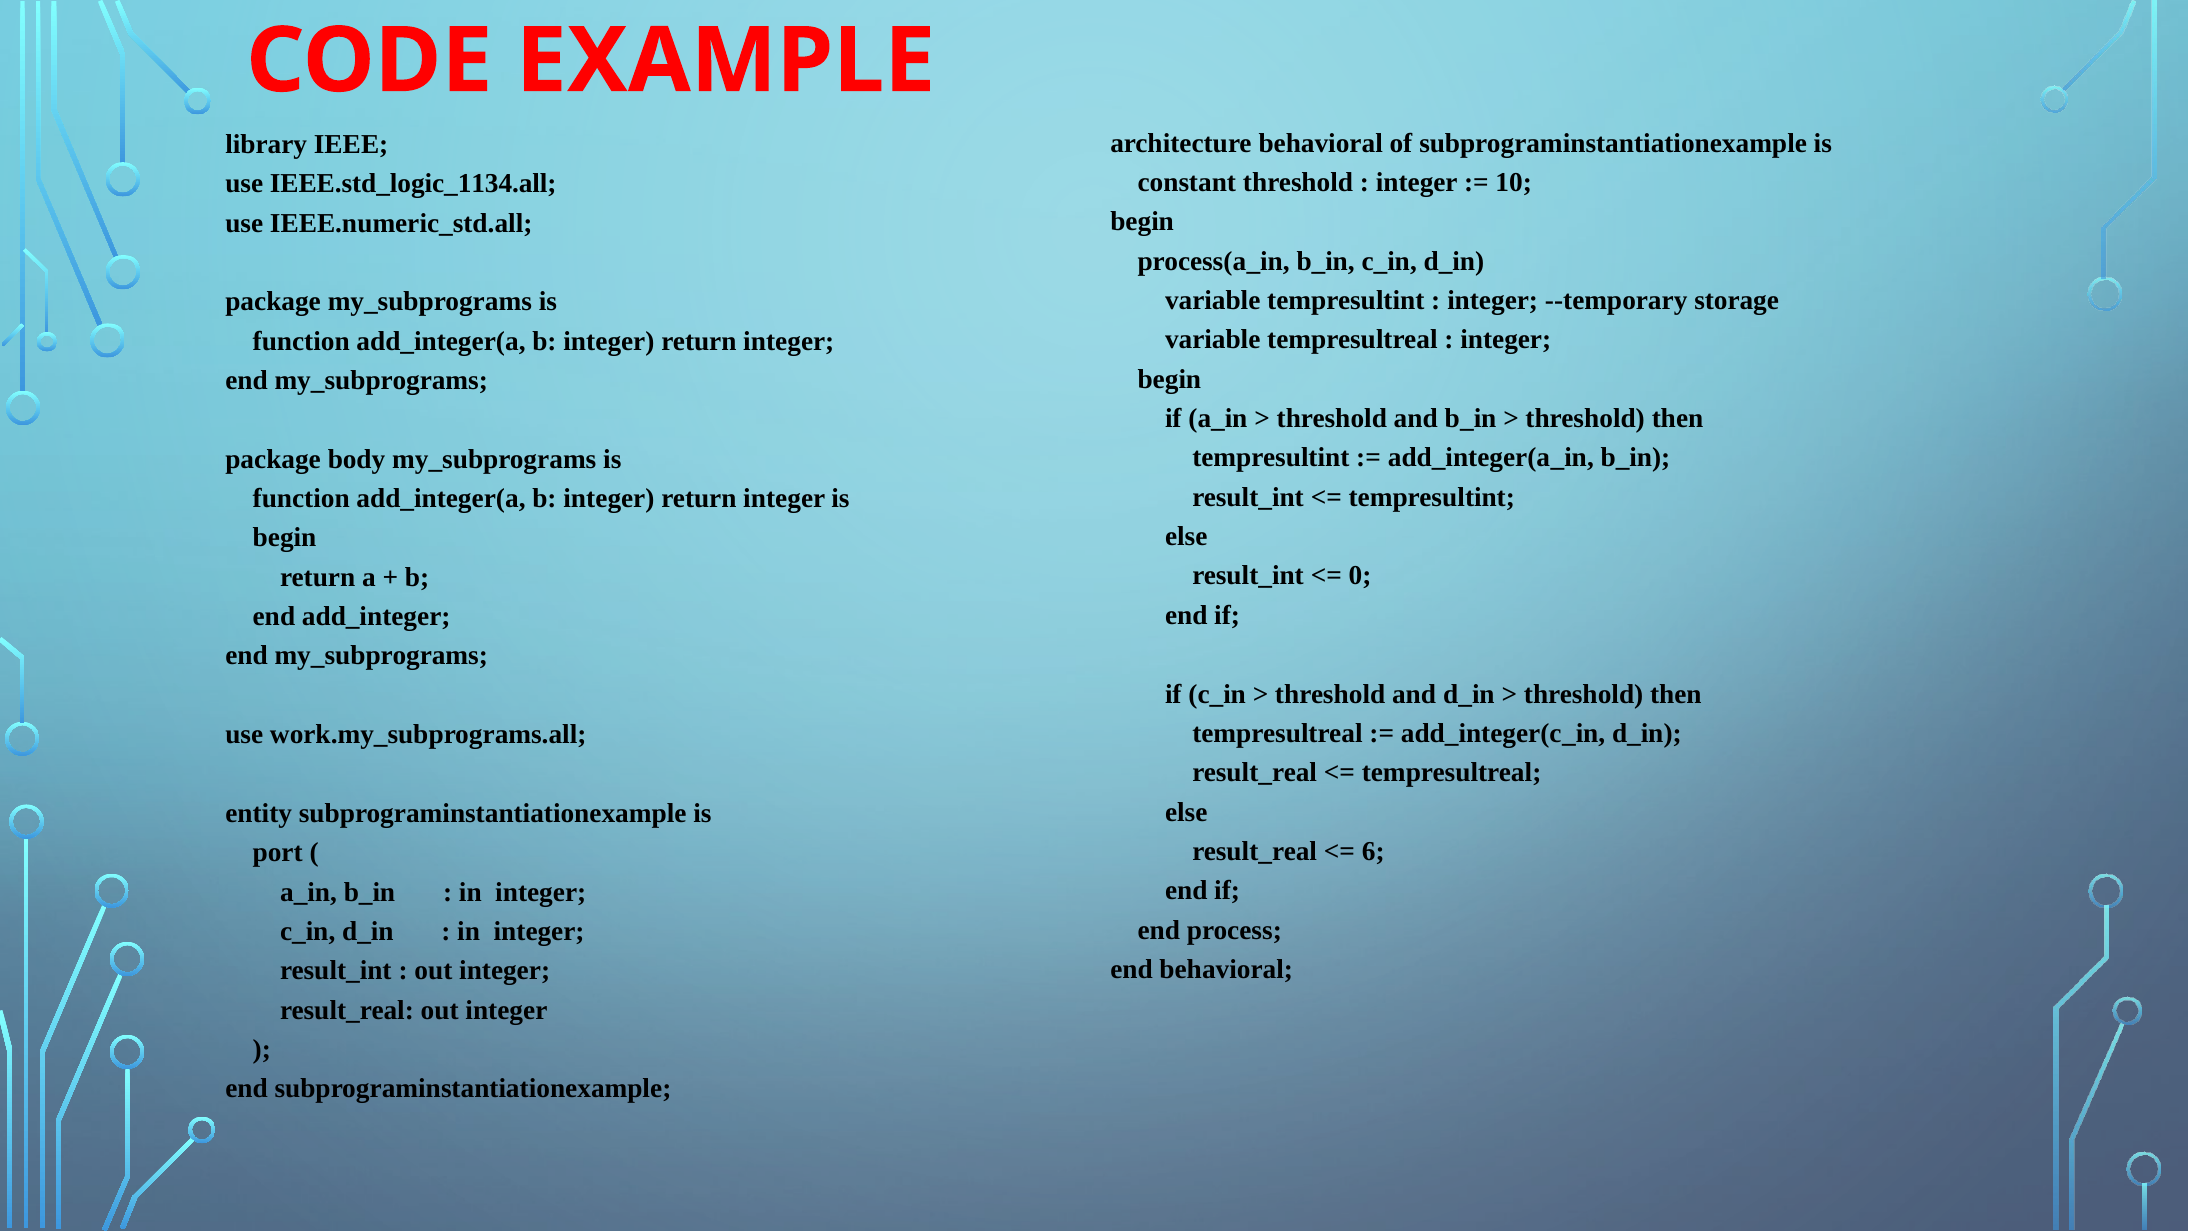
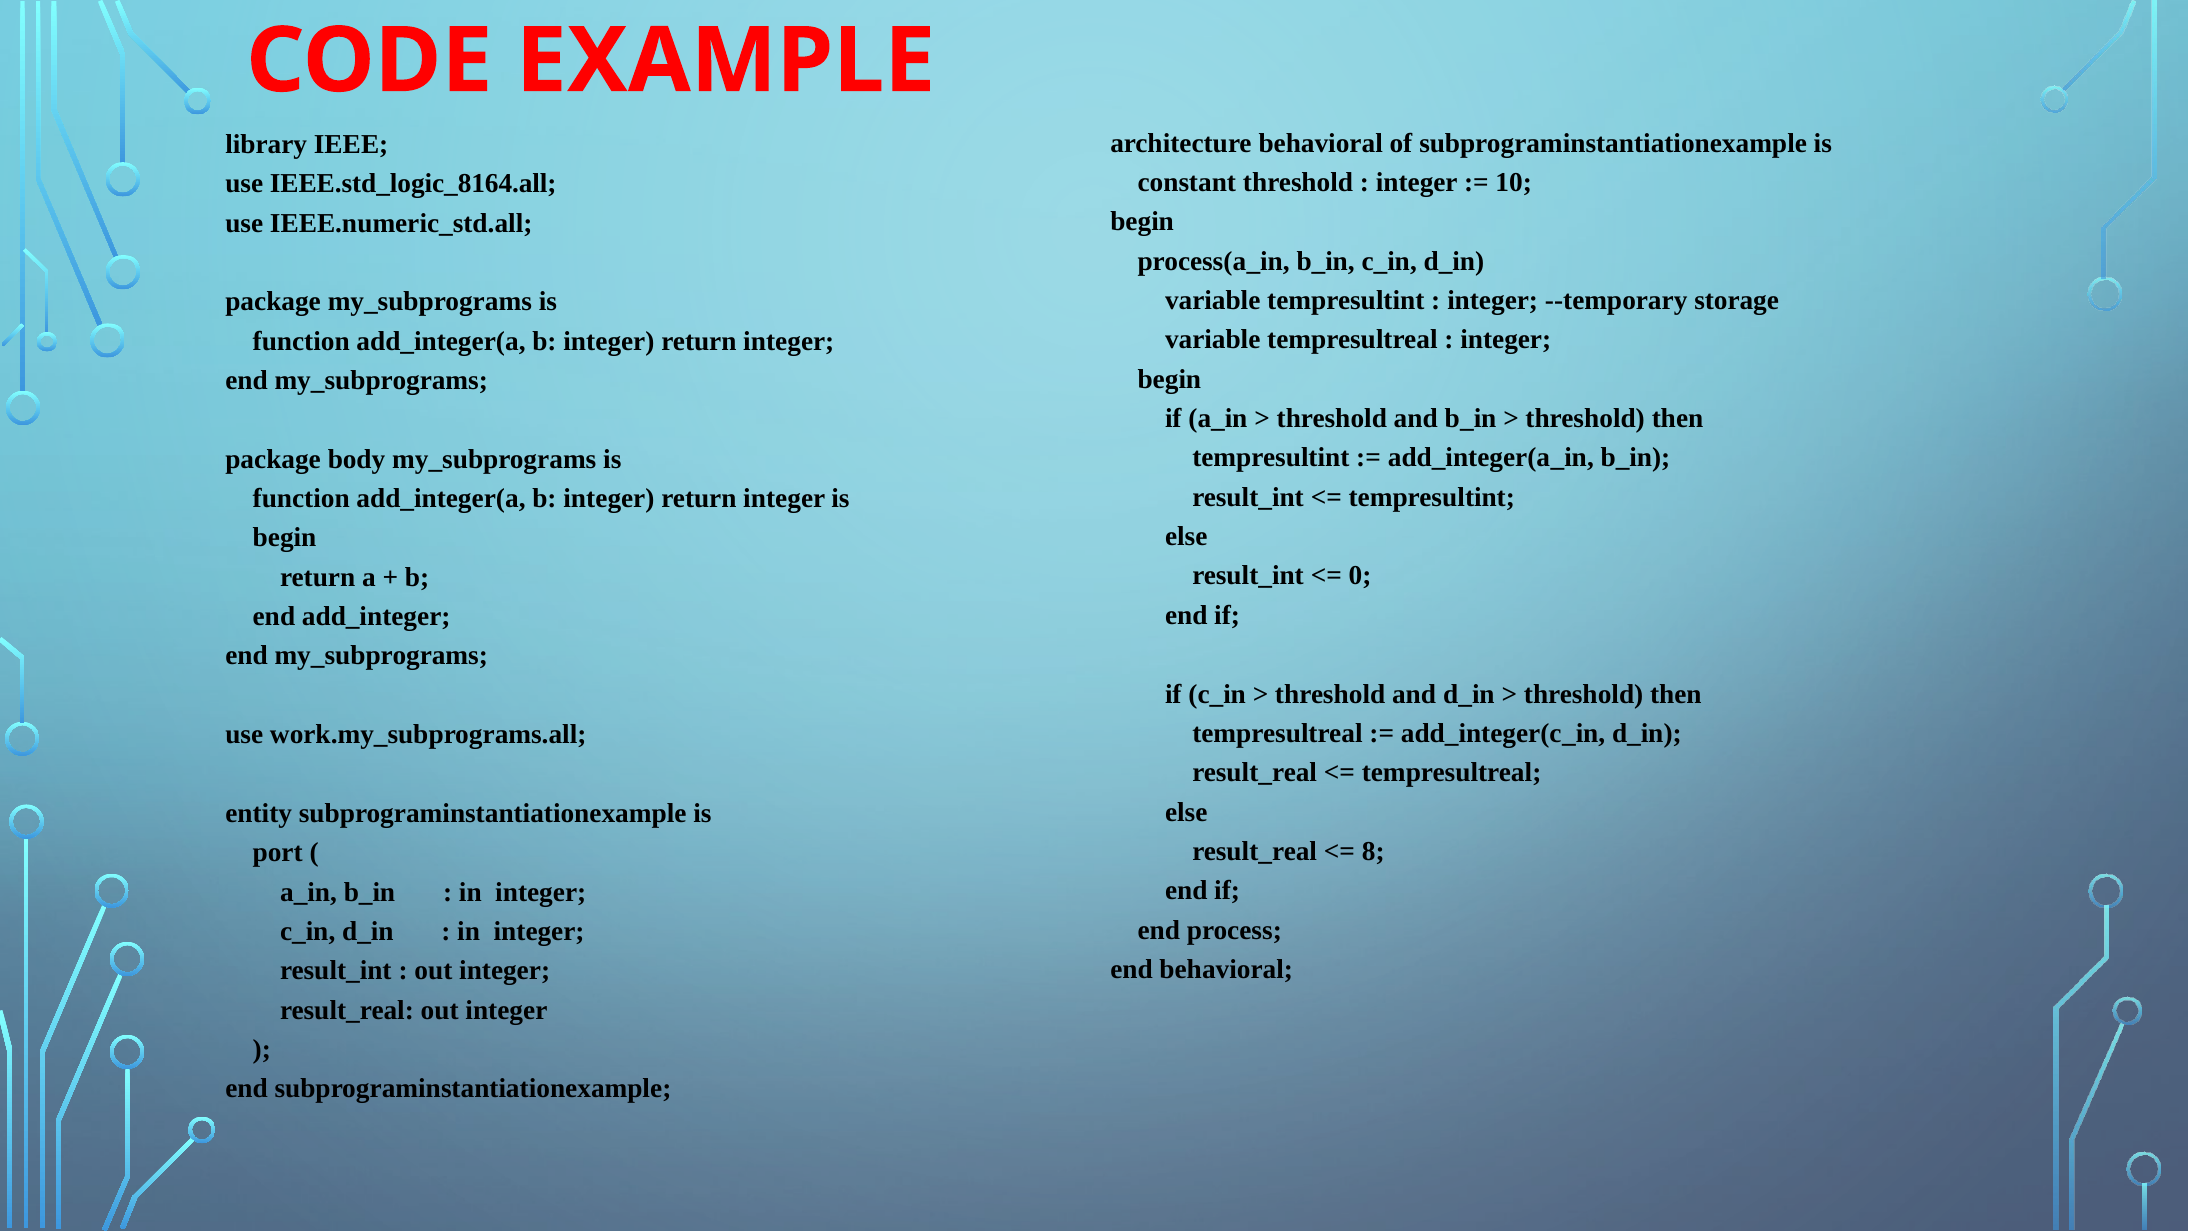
IEEE.std_logic_1134.all: IEEE.std_logic_1134.all -> IEEE.std_logic_8164.all
6: 6 -> 8
